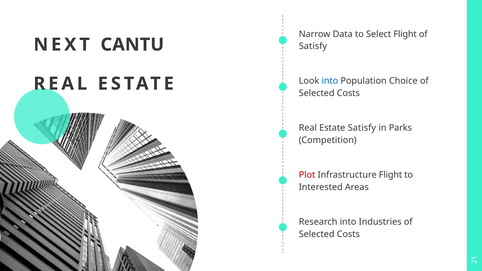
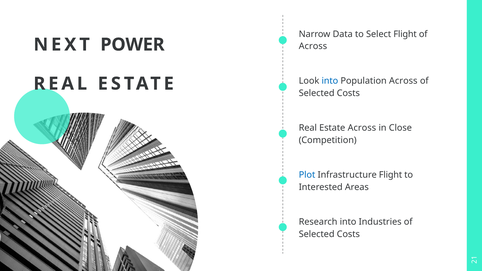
CANTU: CANTU -> POWER
Satisfy at (313, 46): Satisfy -> Across
Population Choice: Choice -> Across
Estate Satisfy: Satisfy -> Across
Parks: Parks -> Close
Plot colour: red -> blue
